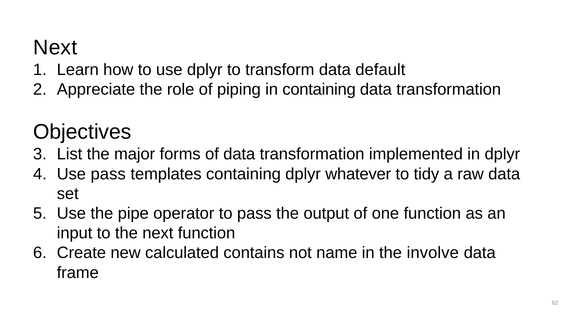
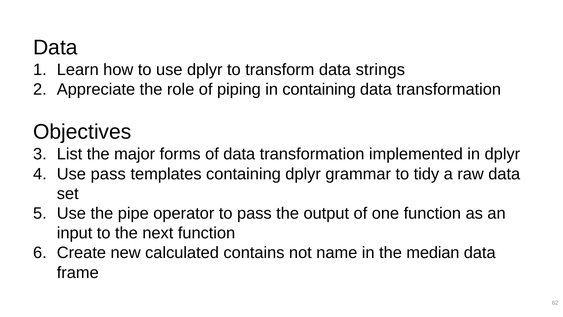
Next at (55, 47): Next -> Data
default: default -> strings
whatever: whatever -> grammar
involve: involve -> median
